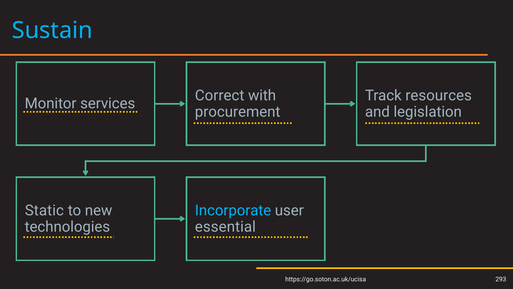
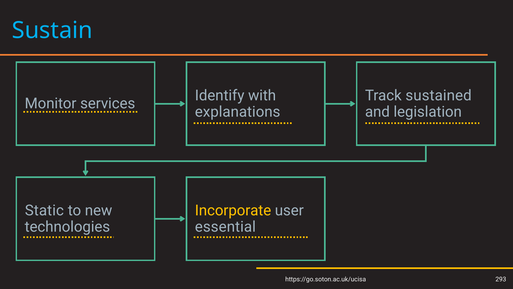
Correct: Correct -> Identify
resources: resources -> sustained
procurement: procurement -> explanations
Incorporate colour: light blue -> yellow
